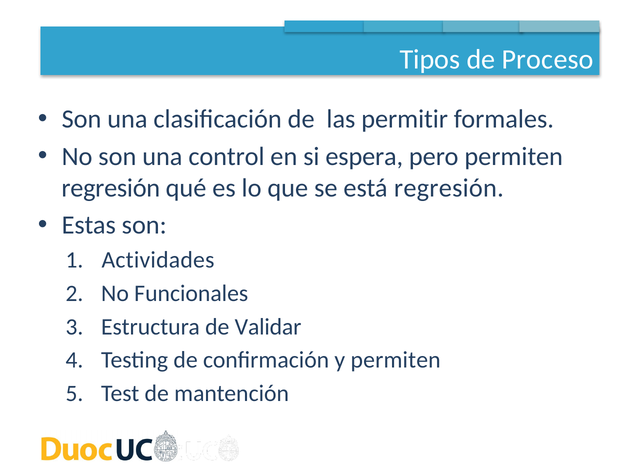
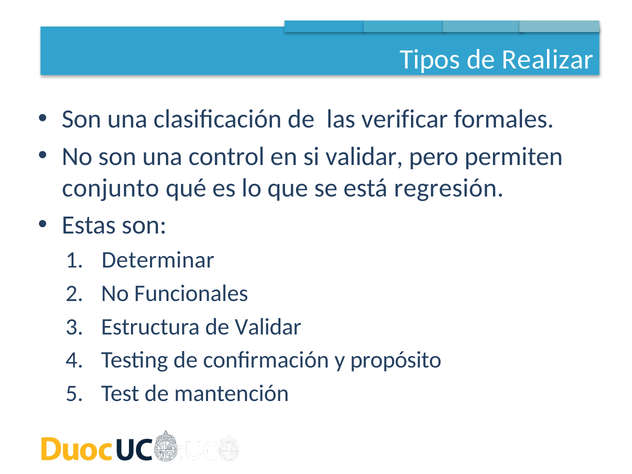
Proceso: Proceso -> Realizar
permitir: permitir -> verificar
si espera: espera -> validar
regresión at (111, 188): regresión -> conjunto
Actividades: Actividades -> Determinar
y permiten: permiten -> propósito
